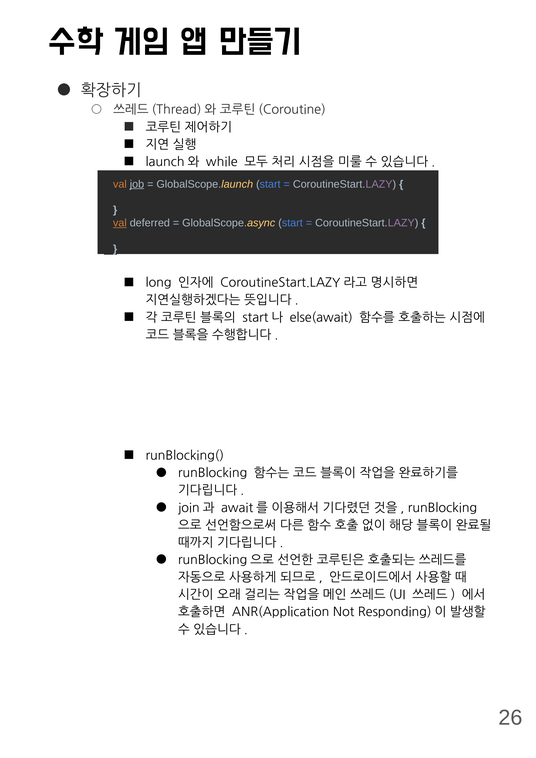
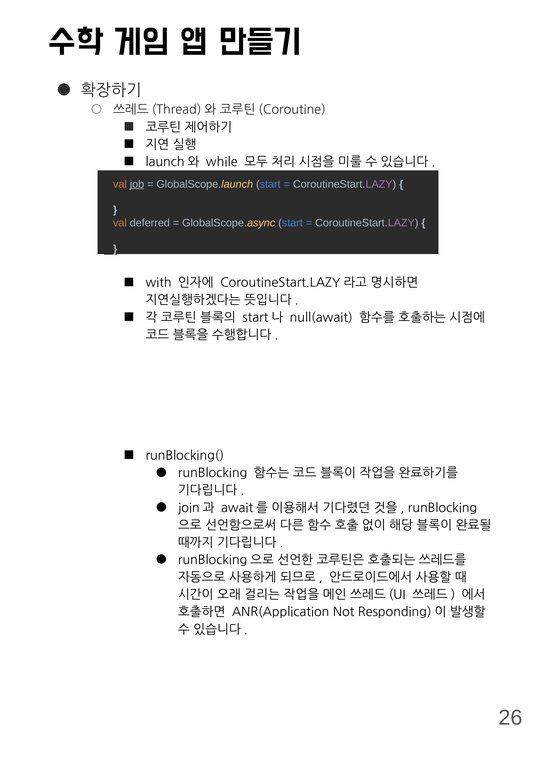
val at (120, 223) underline: present -> none
long: long -> with
else(await: else(await -> null(await
